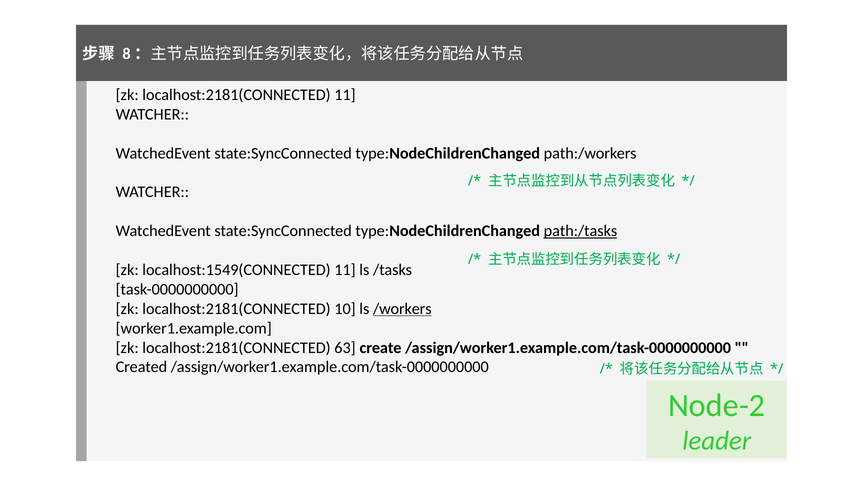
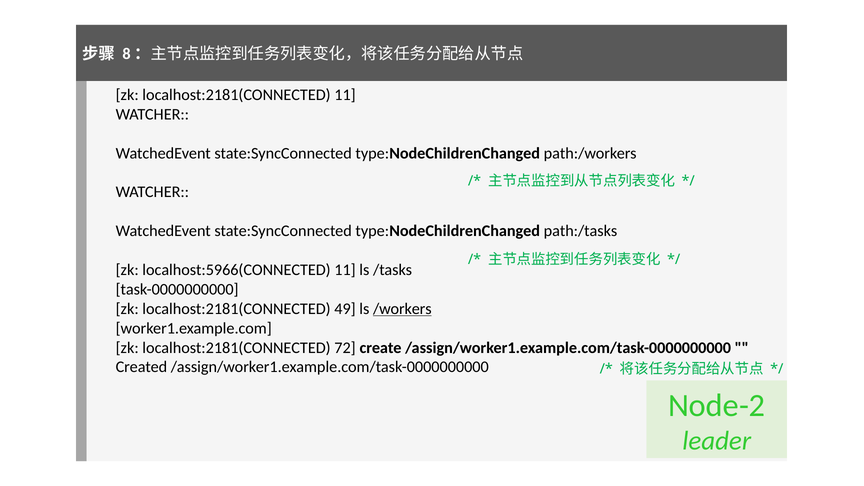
path:/tasks underline: present -> none
localhost:1549(CONNECTED: localhost:1549(CONNECTED -> localhost:5966(CONNECTED
10: 10 -> 49
63: 63 -> 72
